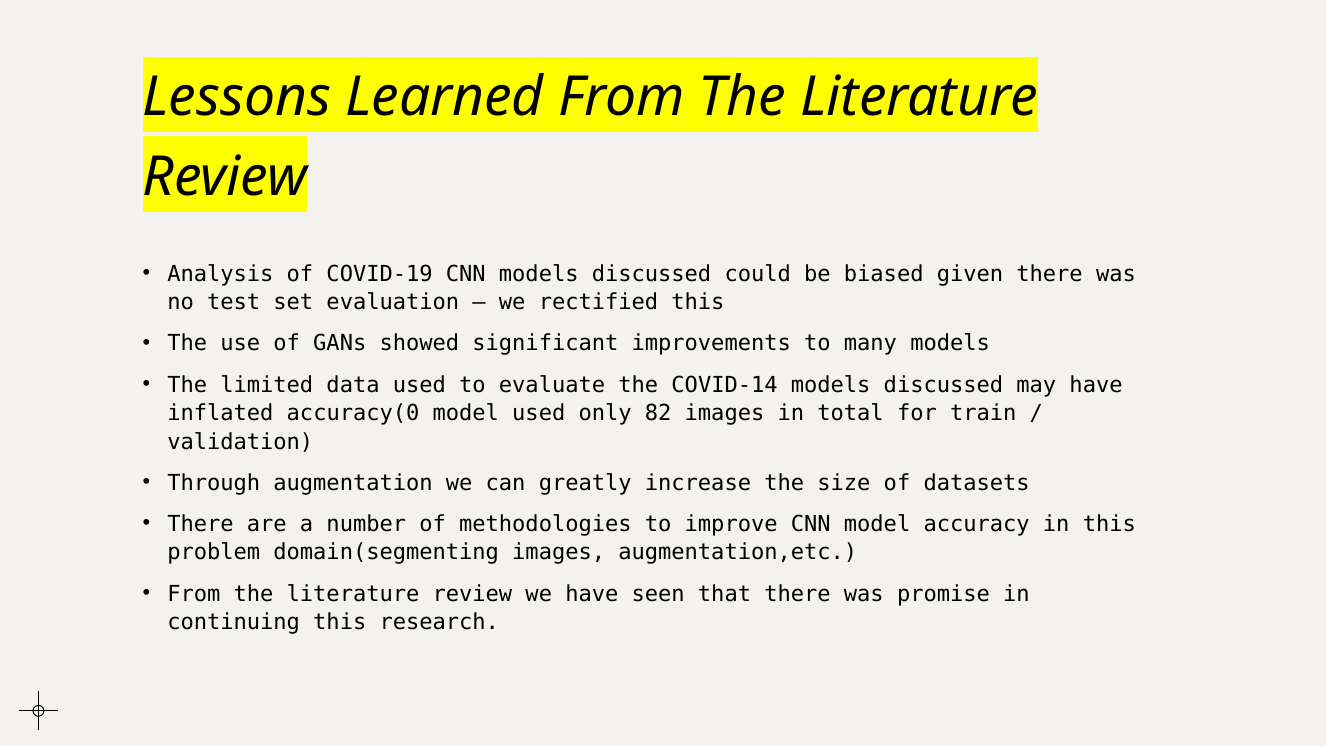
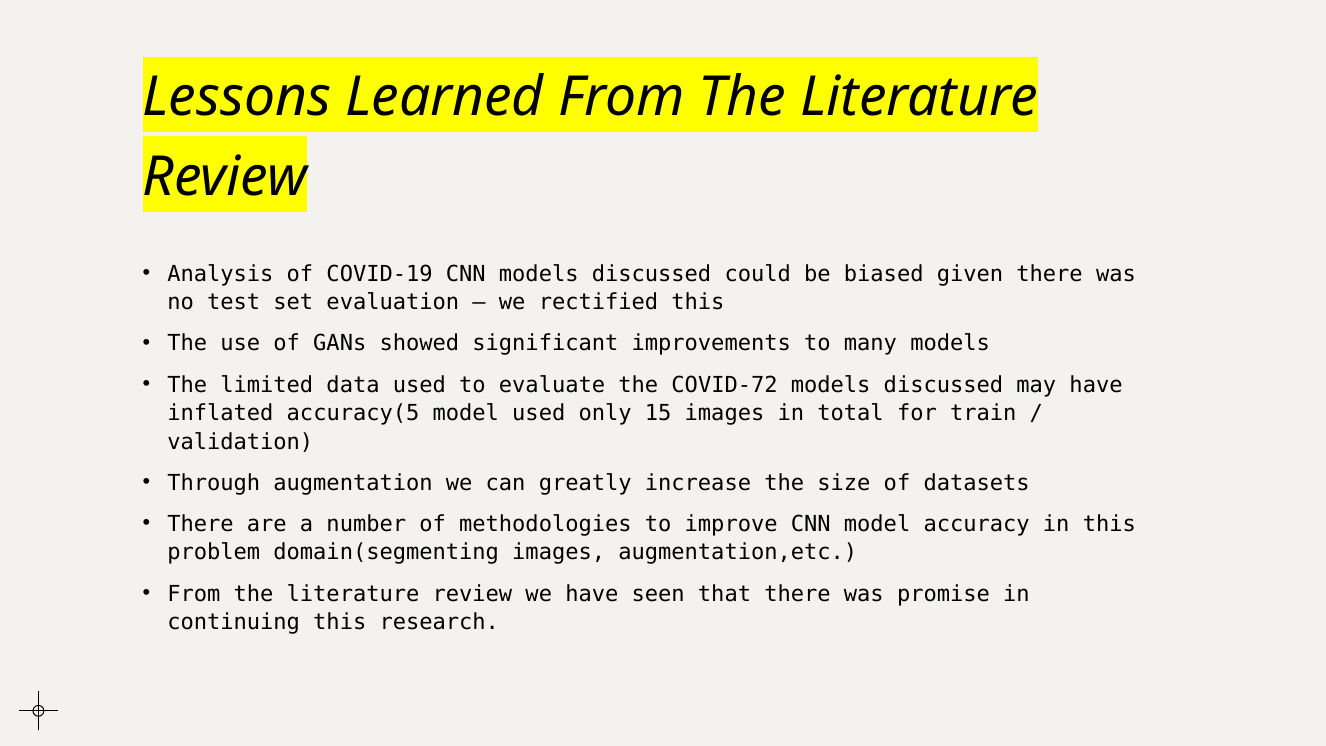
COVID-14: COVID-14 -> COVID-72
accuracy(0: accuracy(0 -> accuracy(5
82: 82 -> 15
